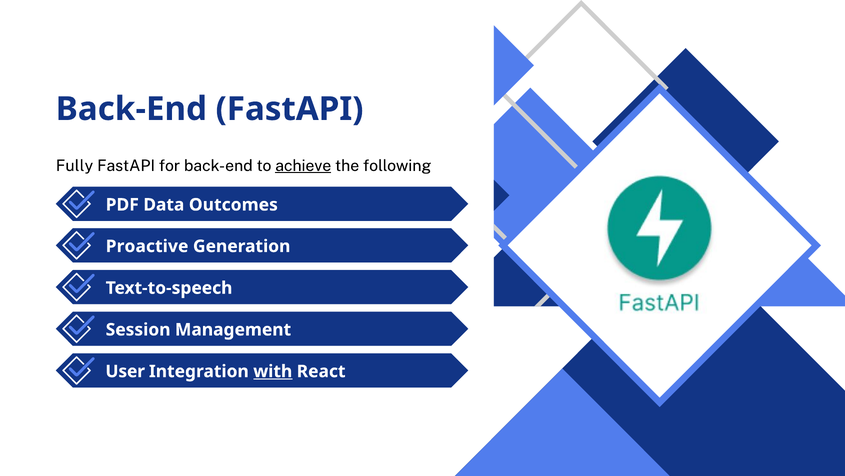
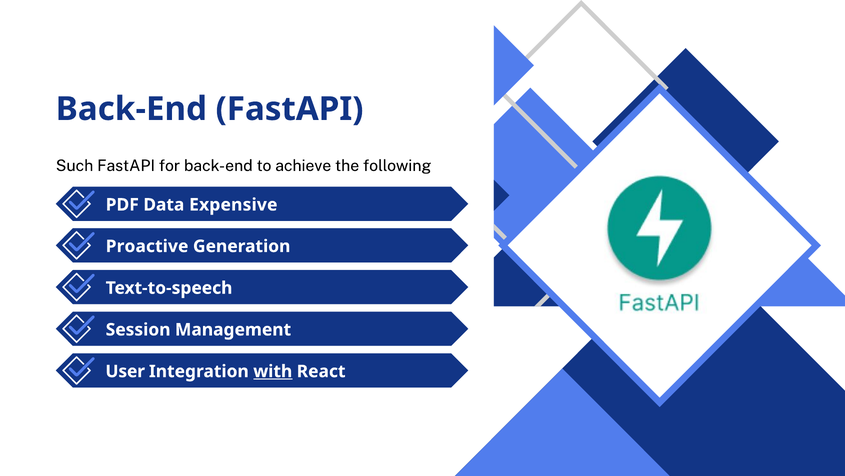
Fully: Fully -> Such
achieve underline: present -> none
Outcomes: Outcomes -> Expensive
